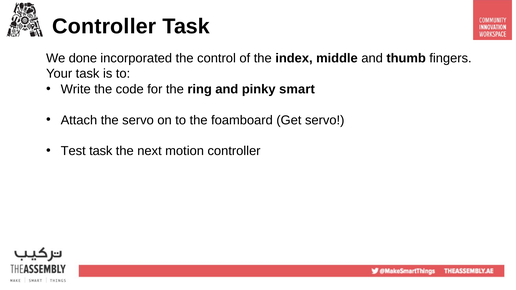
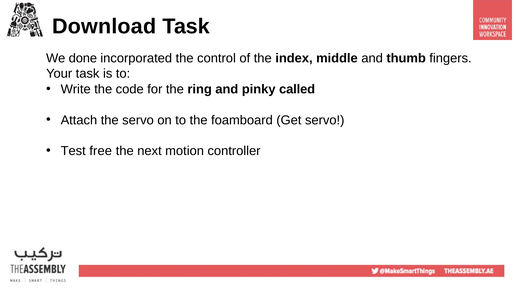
Controller at (104, 26): Controller -> Download
smart: smart -> called
Test task: task -> free
